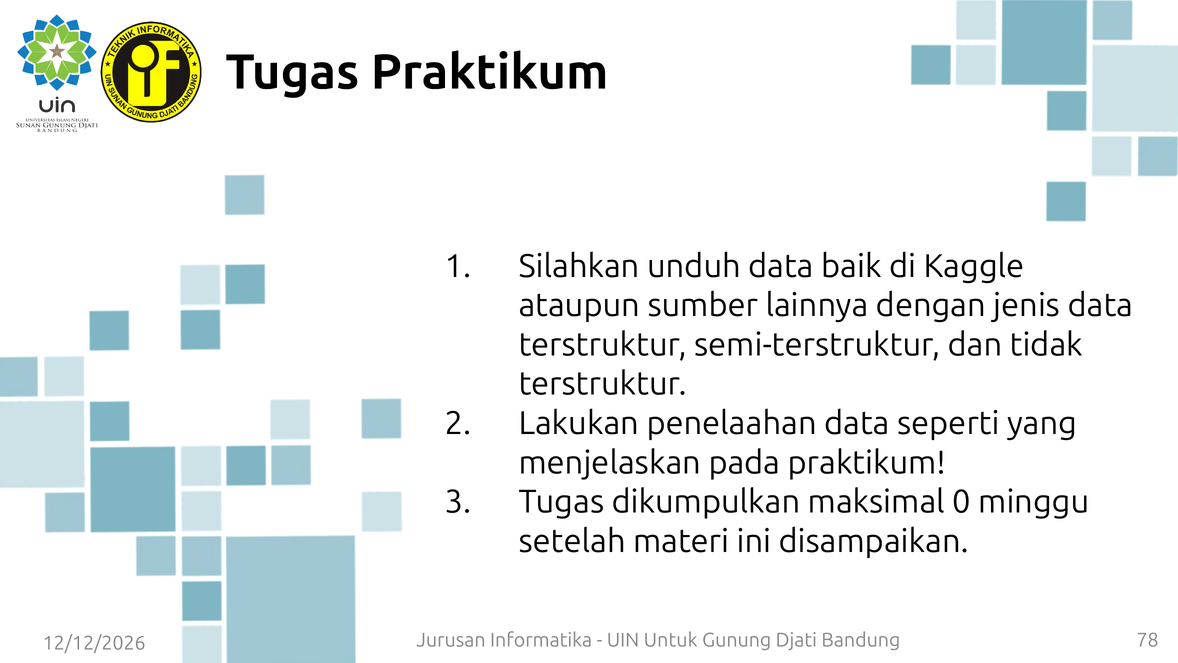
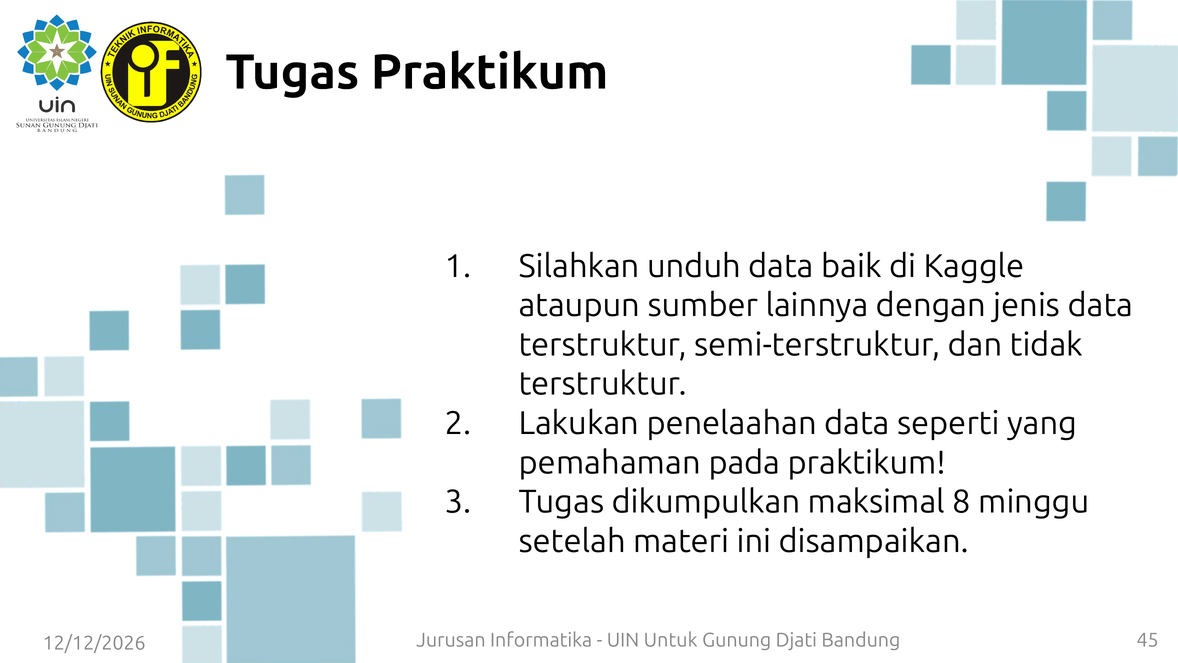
menjelaskan: menjelaskan -> pemahaman
0: 0 -> 8
78: 78 -> 45
